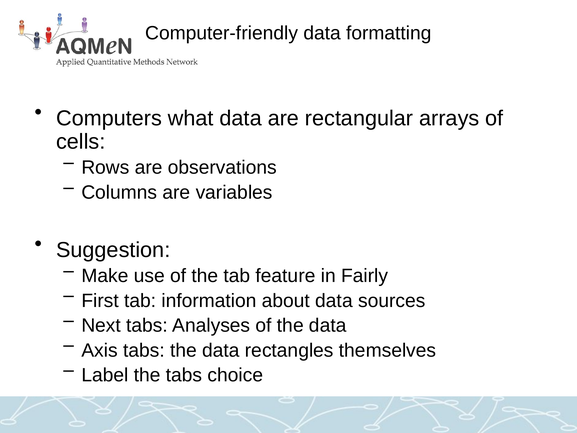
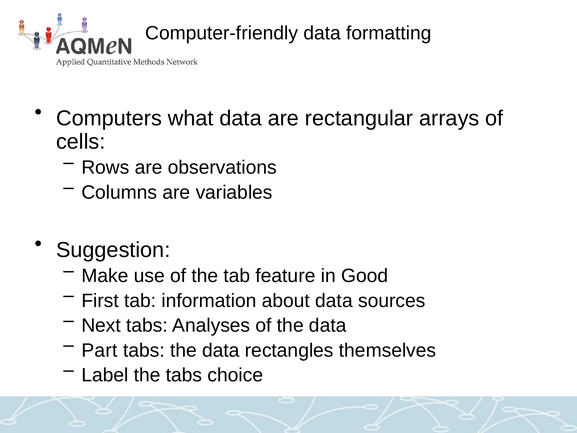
Fairly: Fairly -> Good
Axis: Axis -> Part
